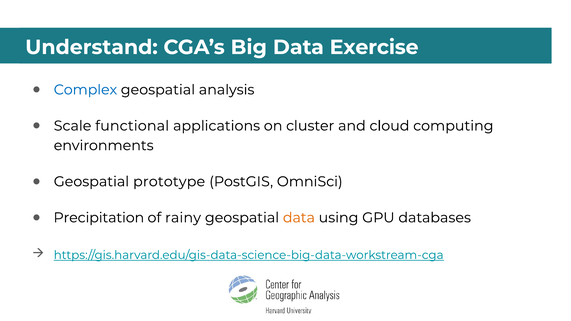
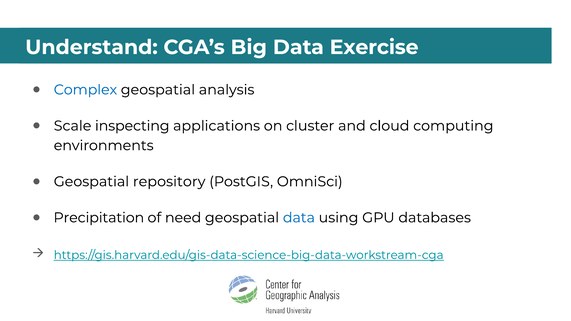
functional: functional -> inspecting
prototype: prototype -> repository
rainy: rainy -> need
data at (299, 218) colour: orange -> blue
